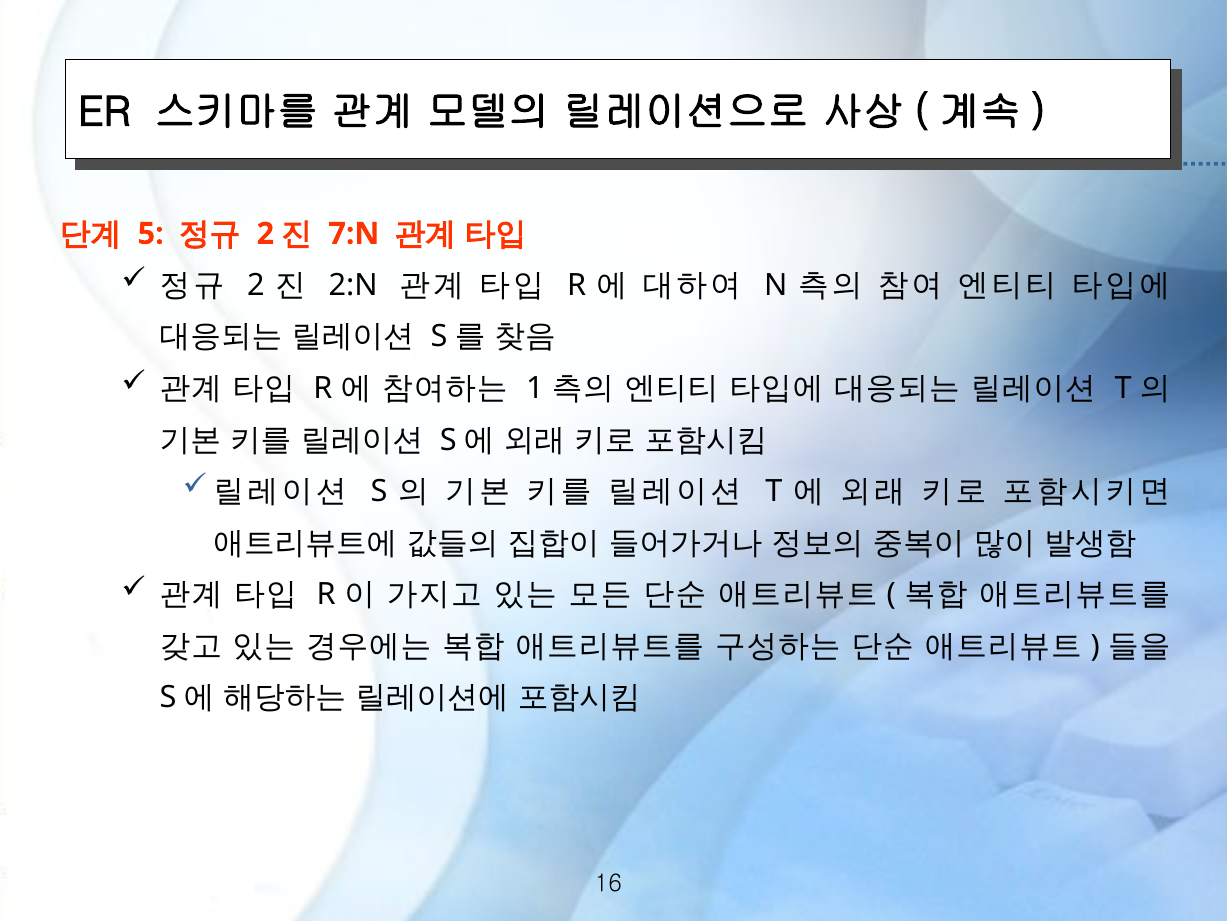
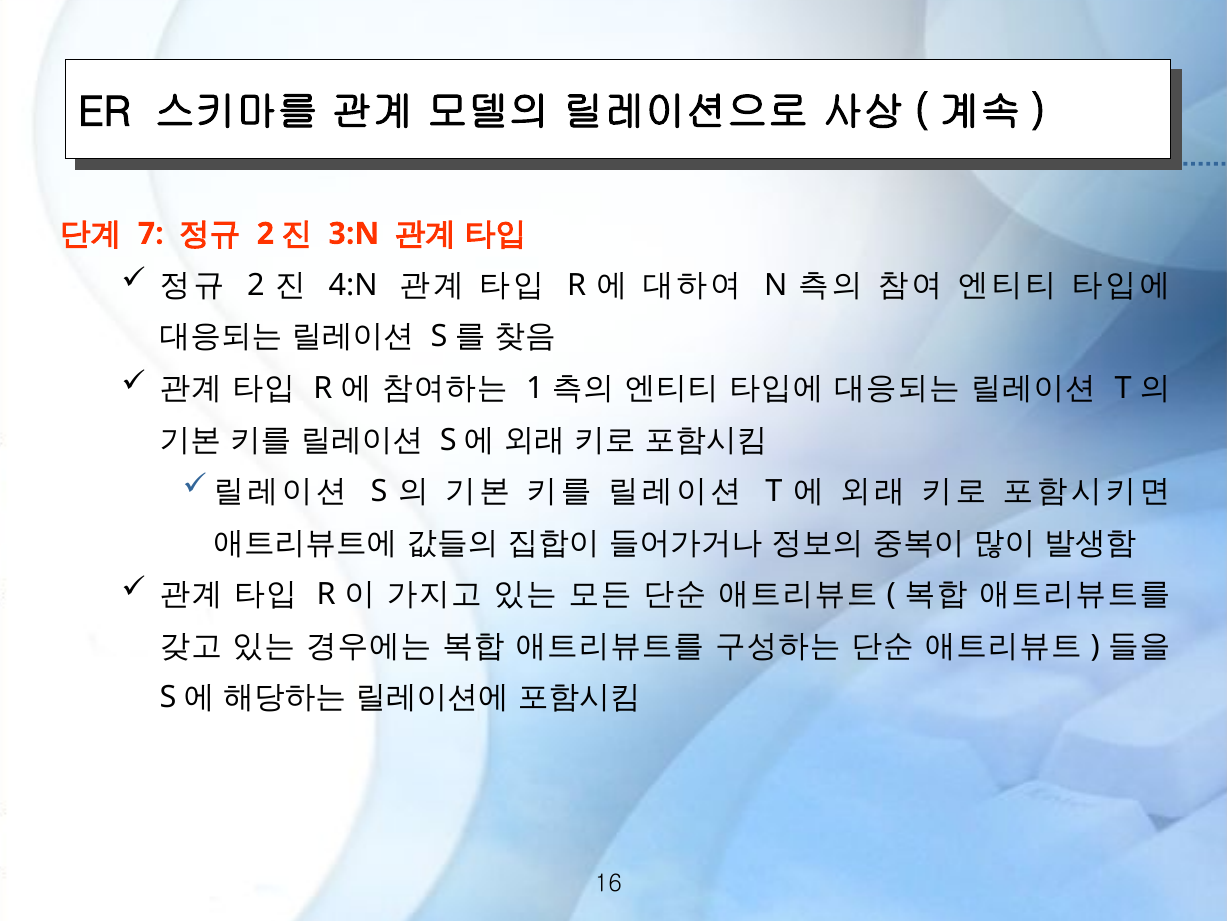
5: 5 -> 7
7:N: 7:N -> 3:N
2:N: 2:N -> 4:N
